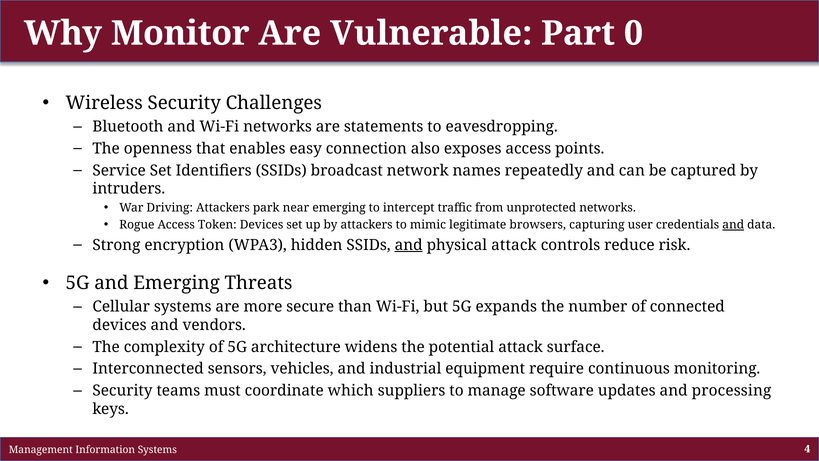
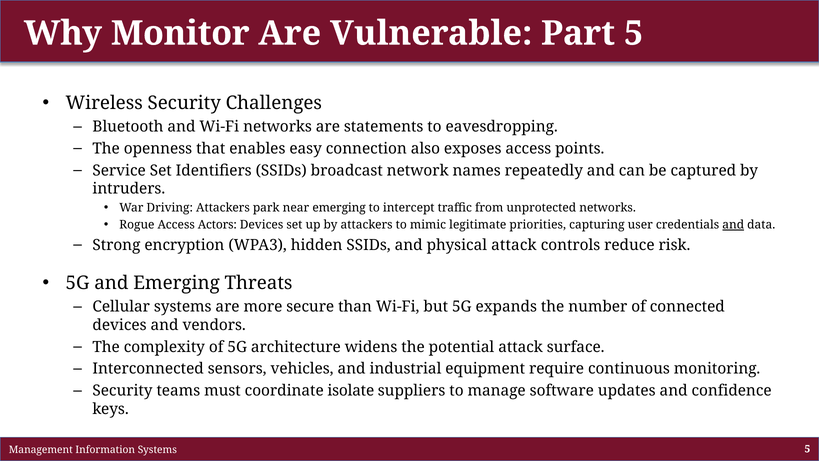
Part 0: 0 -> 5
Token: Token -> Actors
browsers: browsers -> priorities
and at (409, 245) underline: present -> none
which: which -> isolate
processing: processing -> confidence
Systems 4: 4 -> 5
